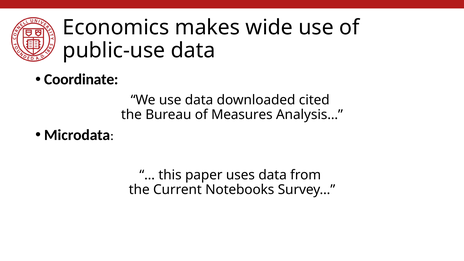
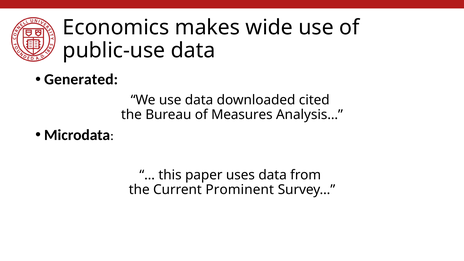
Coordinate: Coordinate -> Generated
Notebooks: Notebooks -> Prominent
